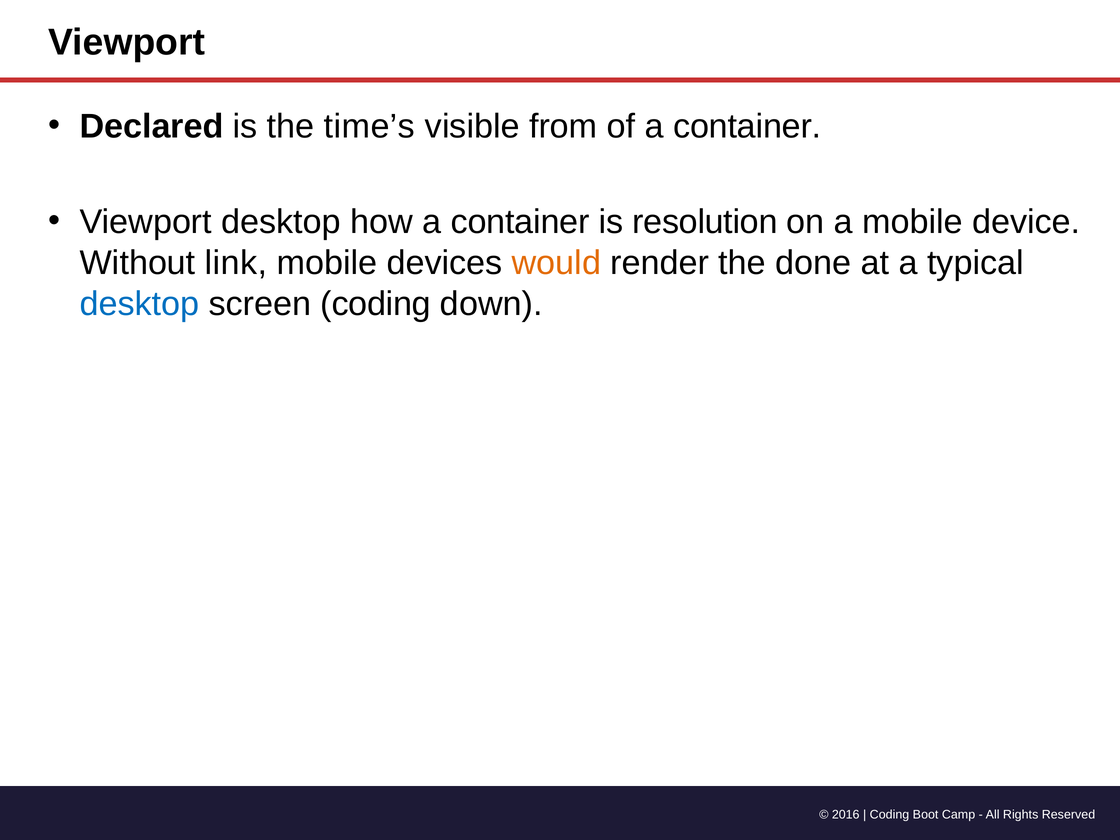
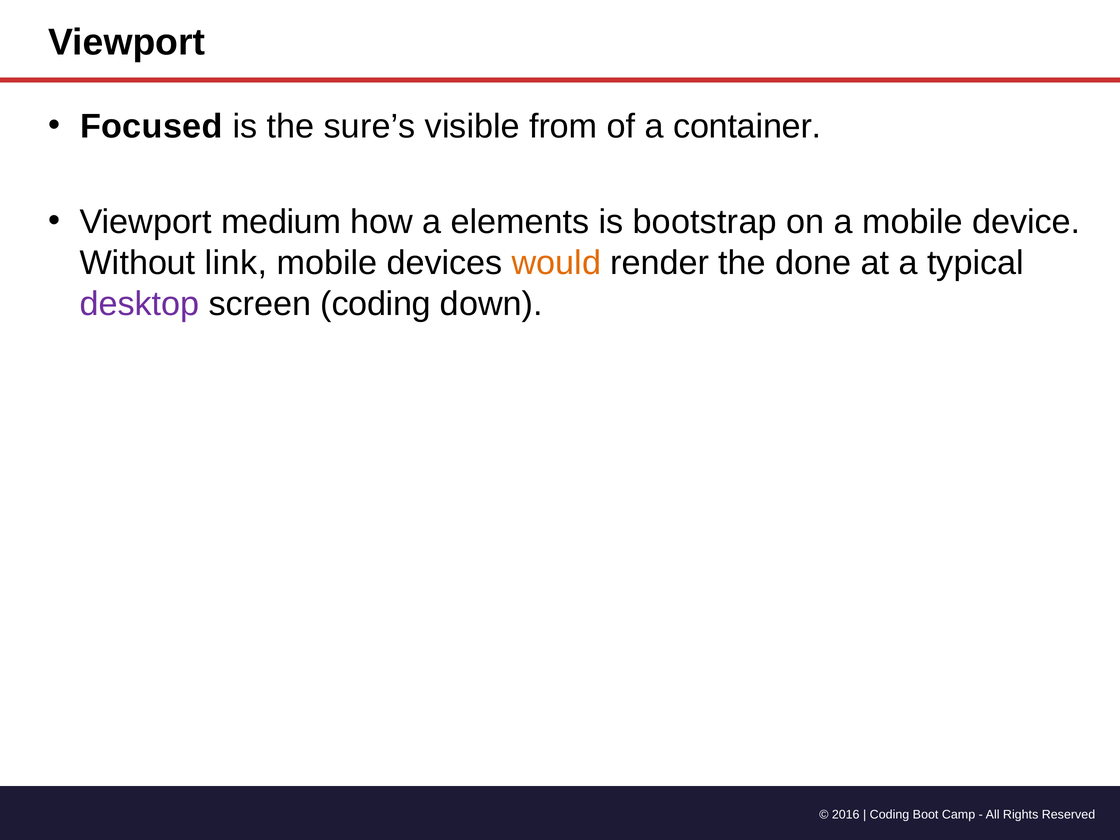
Declared: Declared -> Focused
time’s: time’s -> sure’s
Viewport desktop: desktop -> medium
how a container: container -> elements
resolution: resolution -> bootstrap
desktop at (140, 304) colour: blue -> purple
